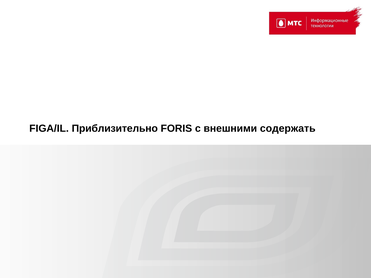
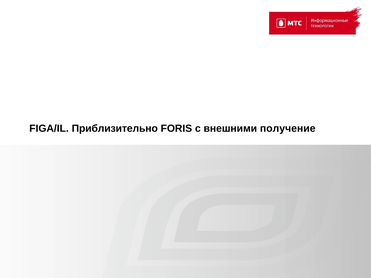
содержать: содержать -> получение
